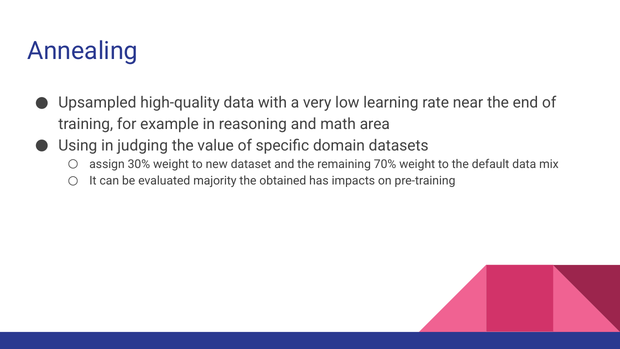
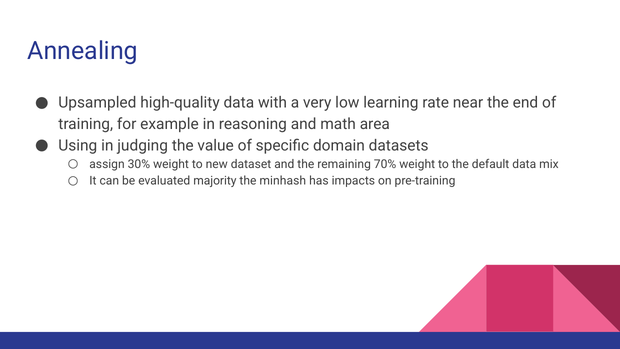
obtained: obtained -> minhash
